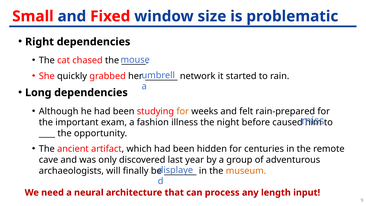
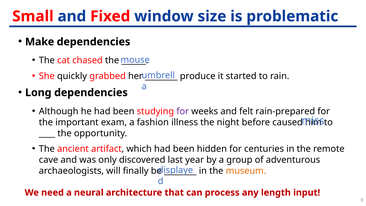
Right: Right -> Make
network: network -> produce
for at (183, 111) colour: orange -> purple
